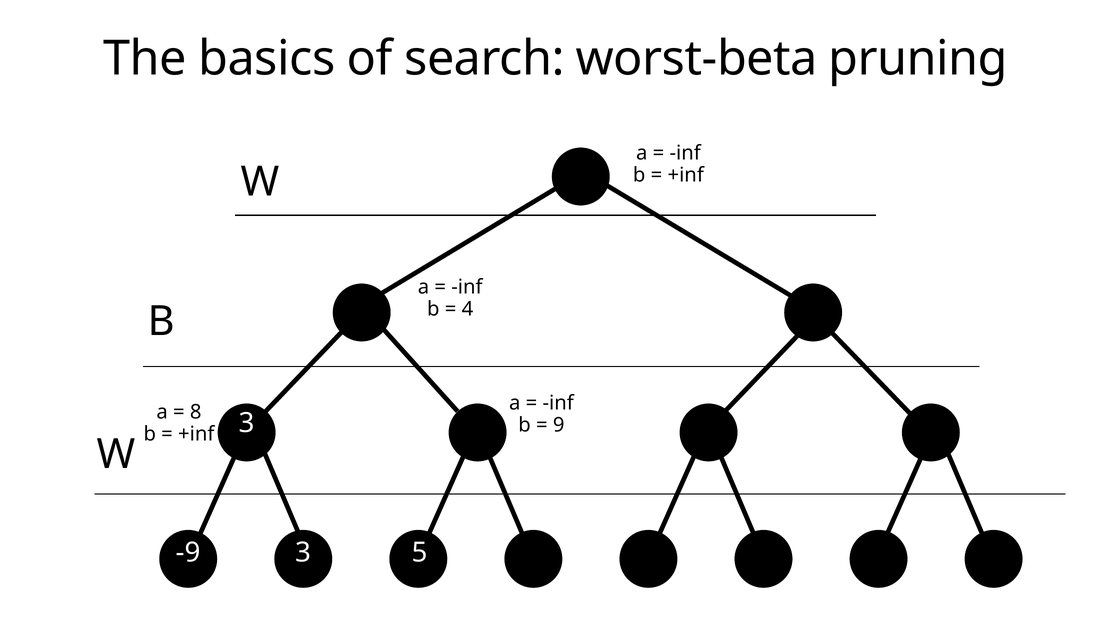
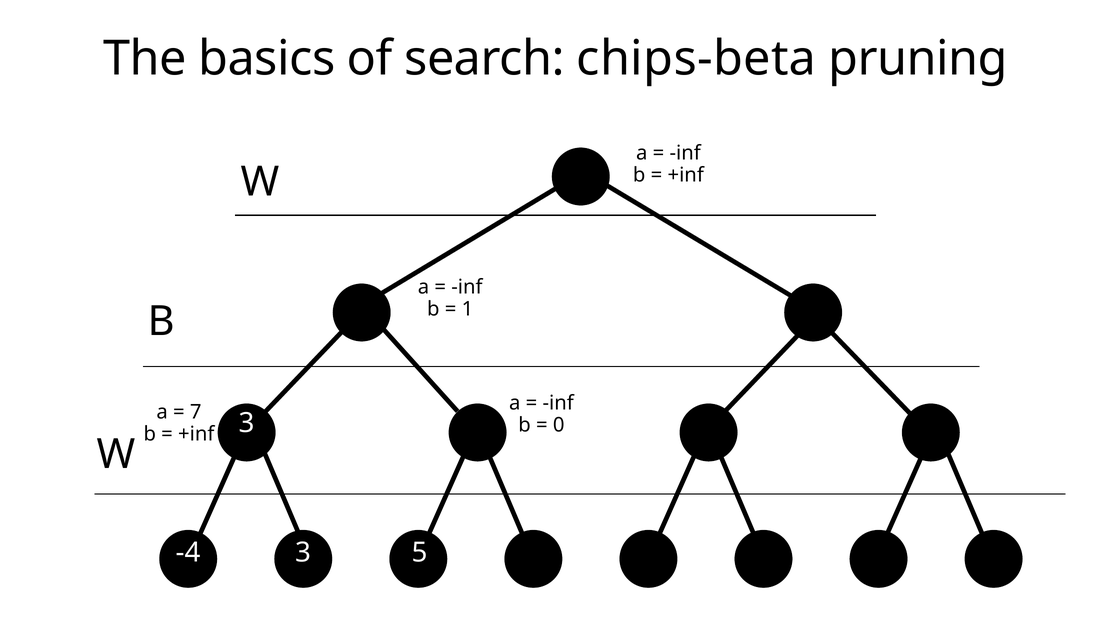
worst-beta: worst-beta -> chips-beta
4: 4 -> 1
8: 8 -> 7
9: 9 -> 0
-9: -9 -> -4
